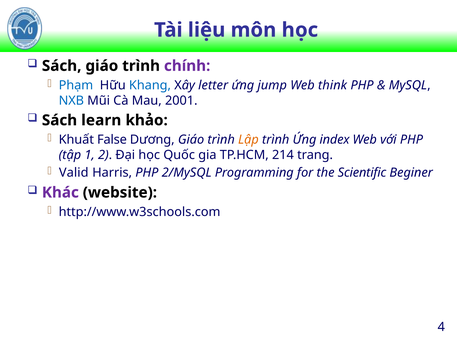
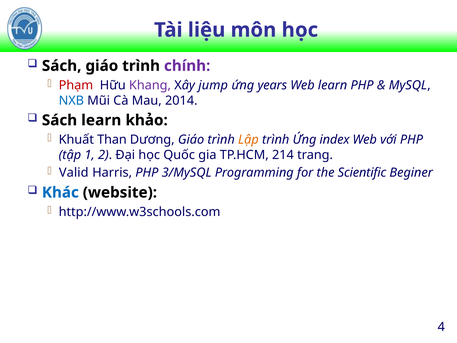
Phạm colour: blue -> red
Khang colour: blue -> purple
letter: letter -> jump
jump: jump -> years
Web think: think -> learn
2001: 2001 -> 2014
False: False -> Than
2/MySQL: 2/MySQL -> 3/MySQL
Khác colour: purple -> blue
